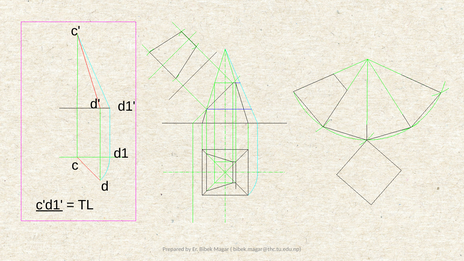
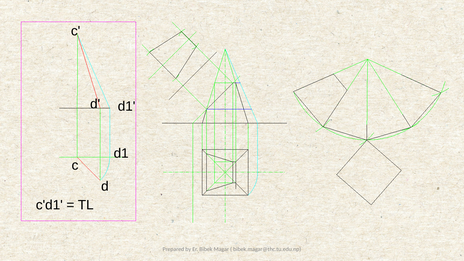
c'd1 underline: present -> none
